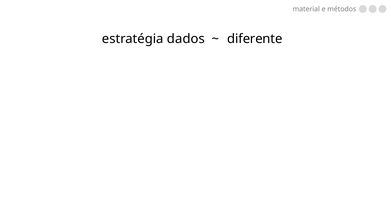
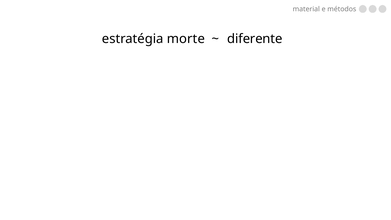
dados: dados -> morte
